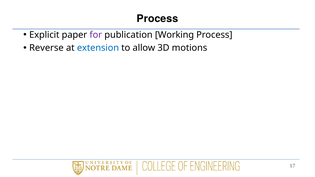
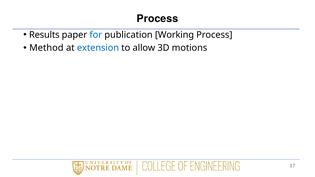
Explicit: Explicit -> Results
for colour: purple -> blue
Reverse: Reverse -> Method
